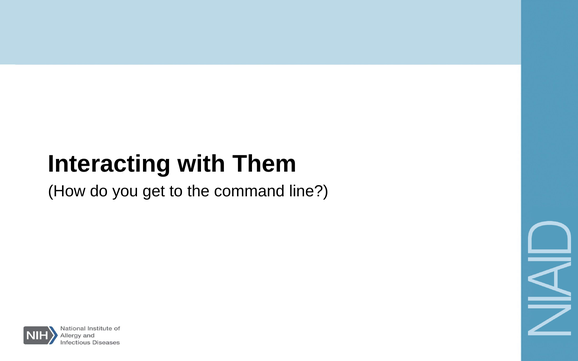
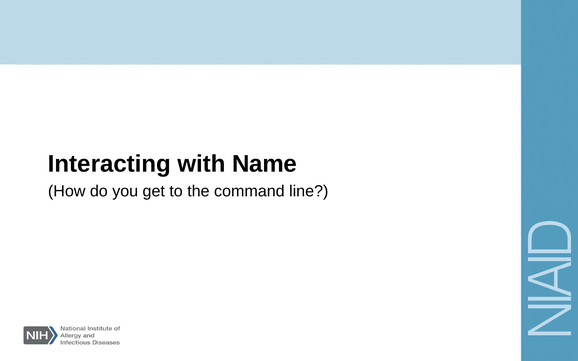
Them: Them -> Name
